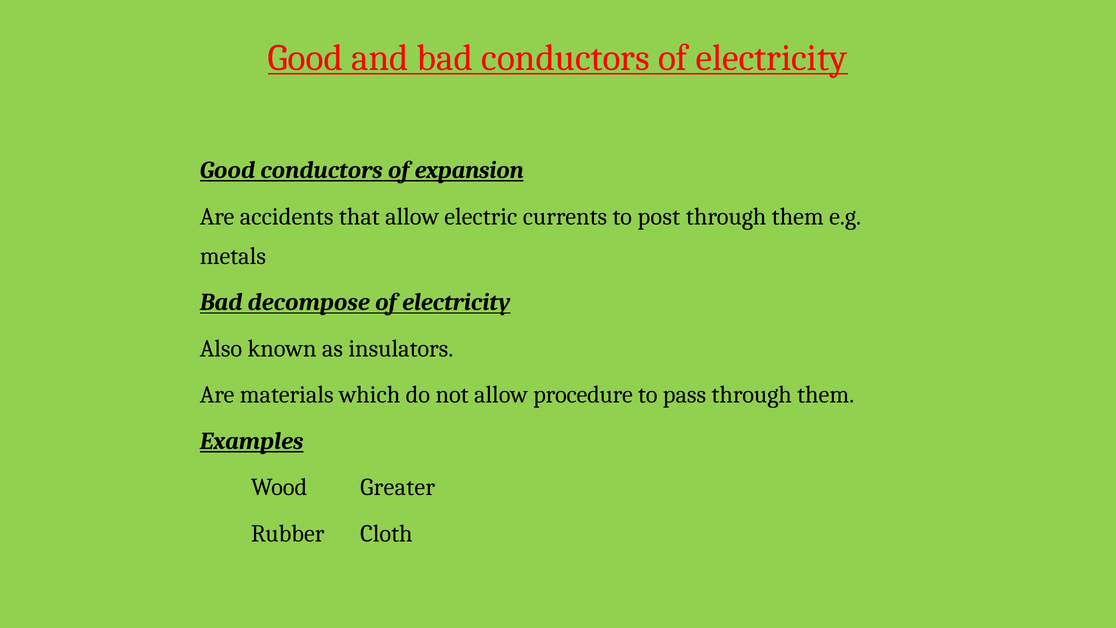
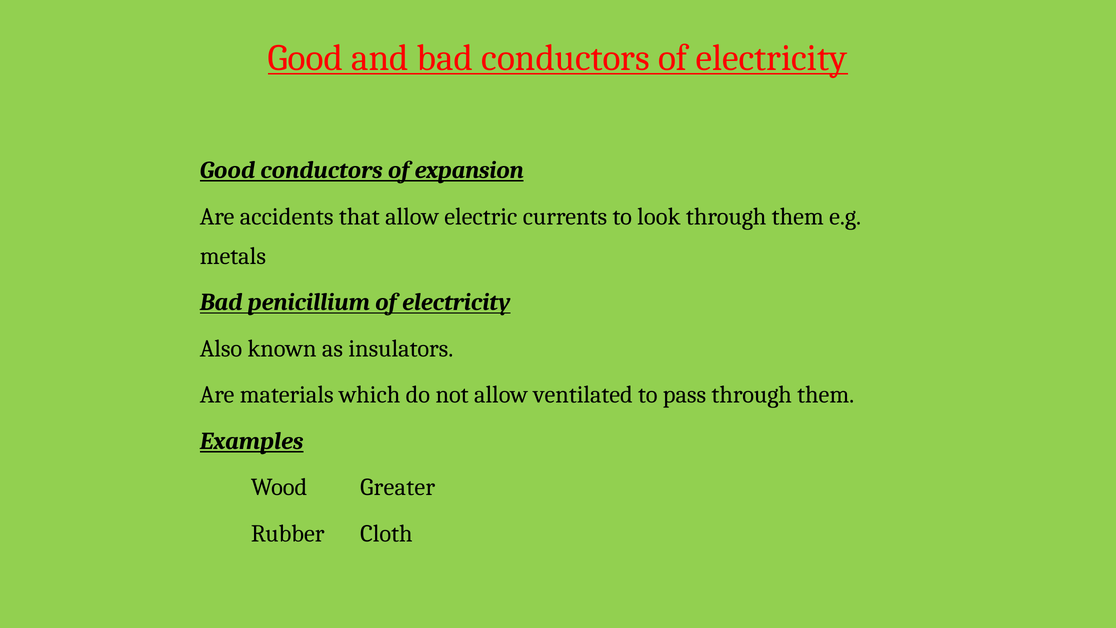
post: post -> look
decompose: decompose -> penicillium
procedure: procedure -> ventilated
